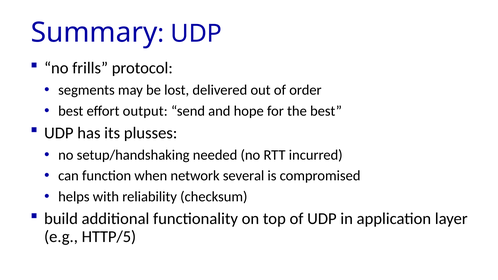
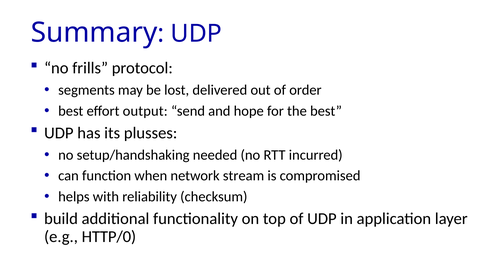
several: several -> stream
HTTP/5: HTTP/5 -> HTTP/0
